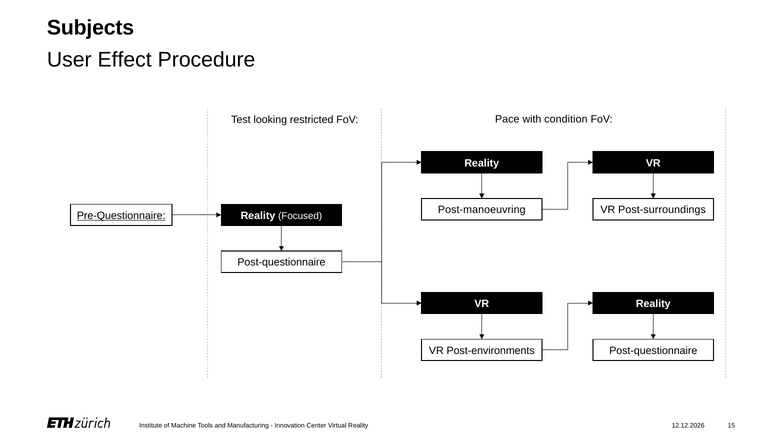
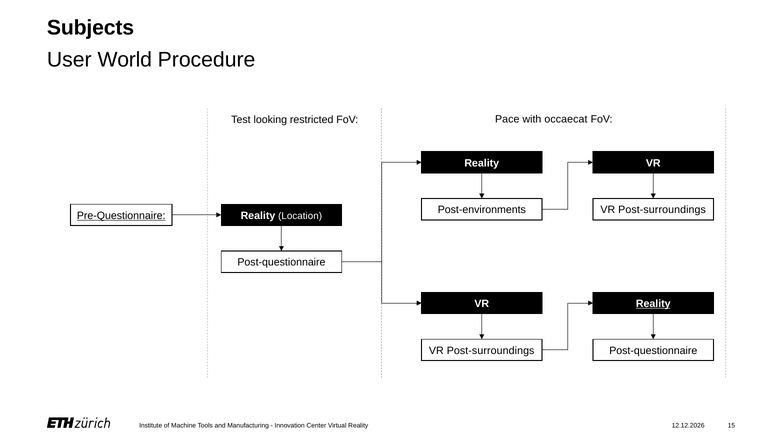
Effect: Effect -> World
condition: condition -> occaecat
Post-manoeuvring: Post-manoeuvring -> Post-environments
Focused: Focused -> Location
Reality at (653, 304) underline: none -> present
Post-environments at (491, 351): Post-environments -> Post-surroundings
